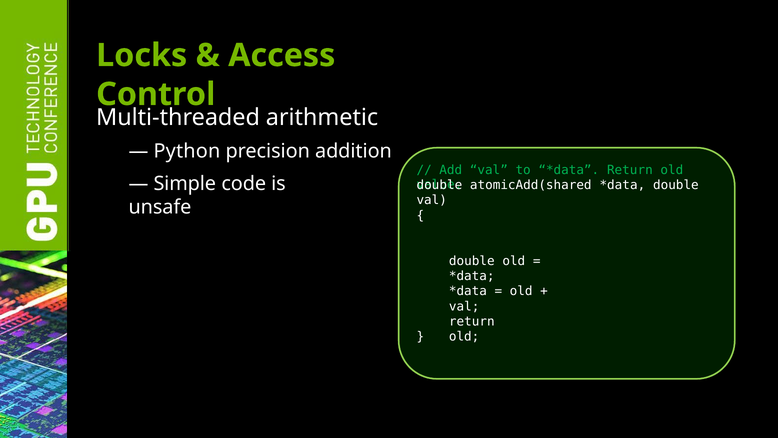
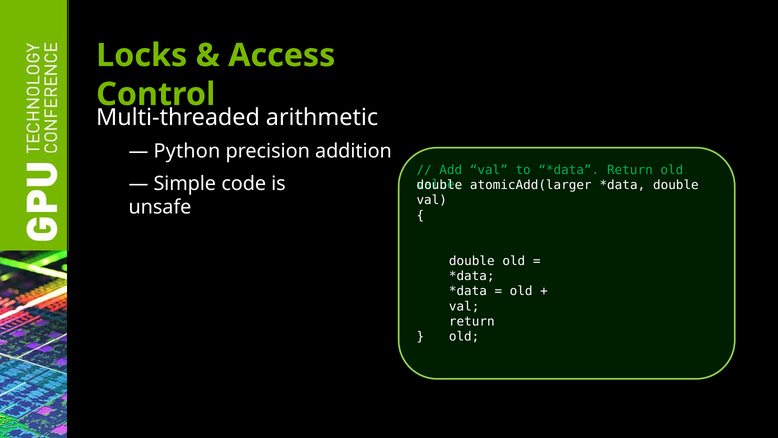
atomicAdd(shared: atomicAdd(shared -> atomicAdd(larger
